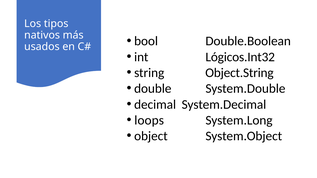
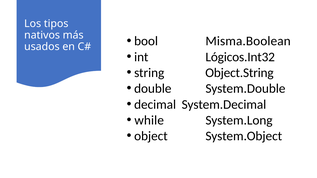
Double.Boolean: Double.Boolean -> Misma.Boolean
loops: loops -> while
